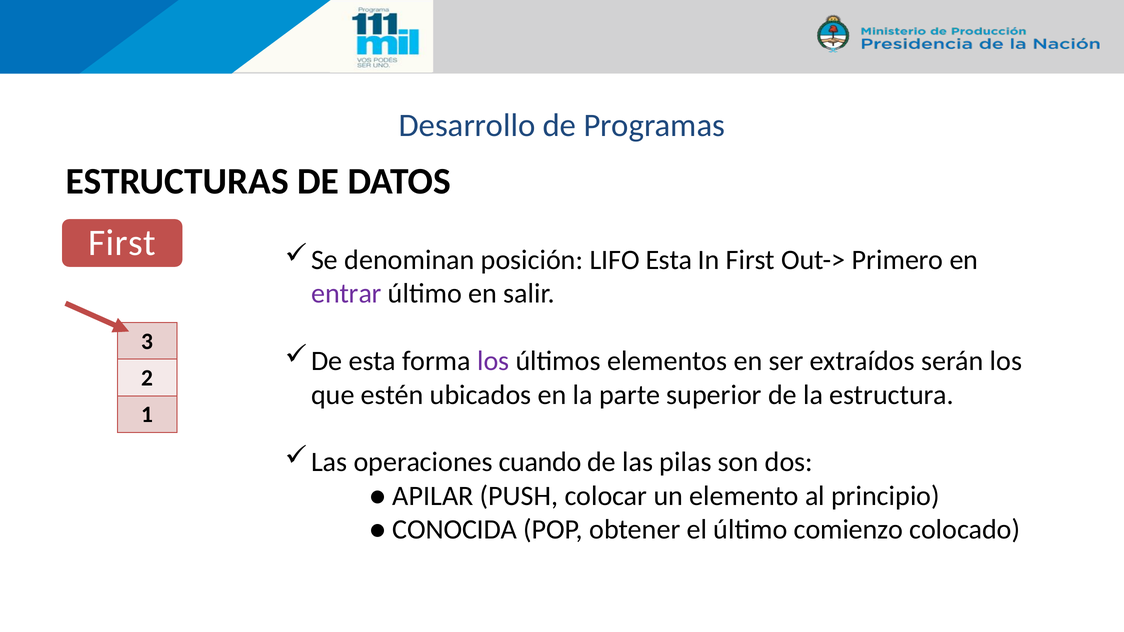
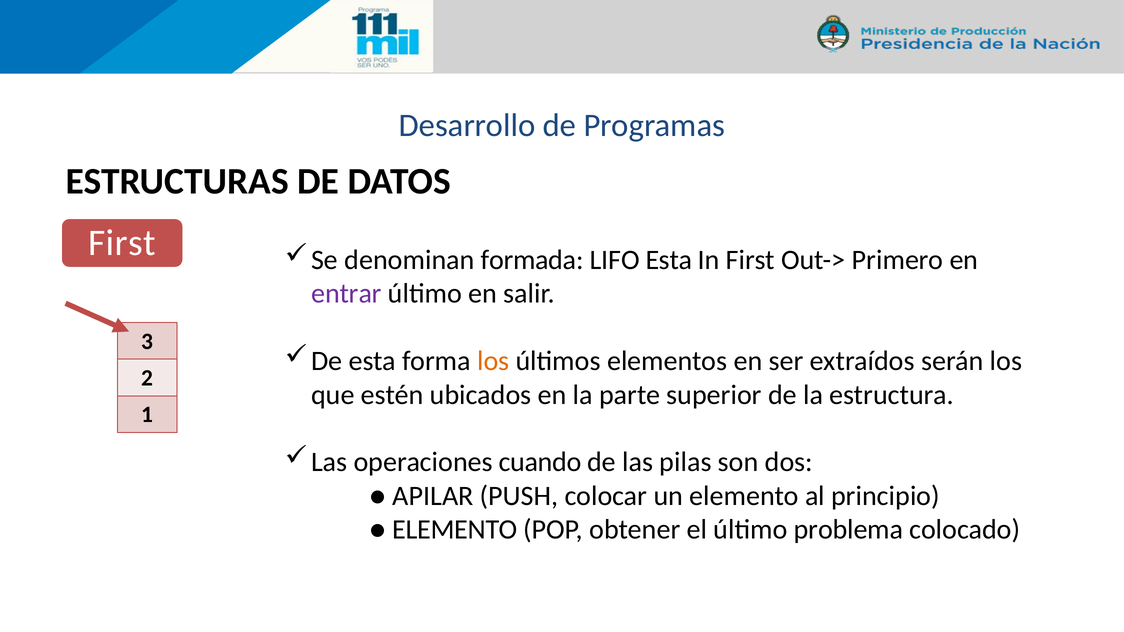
posición: posición -> formada
los at (493, 361) colour: purple -> orange
CONOCIDA at (455, 530): CONOCIDA -> ELEMENTO
comienzo: comienzo -> problema
